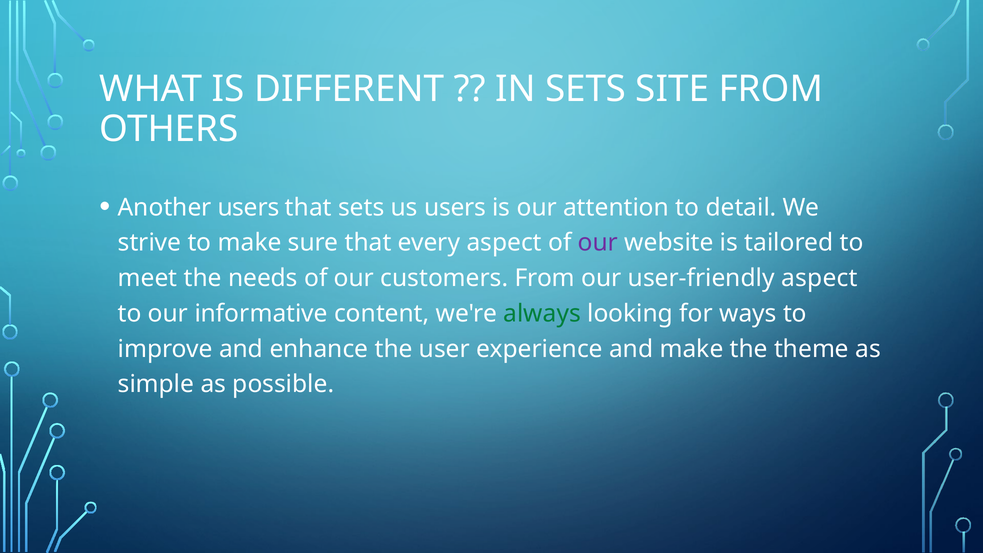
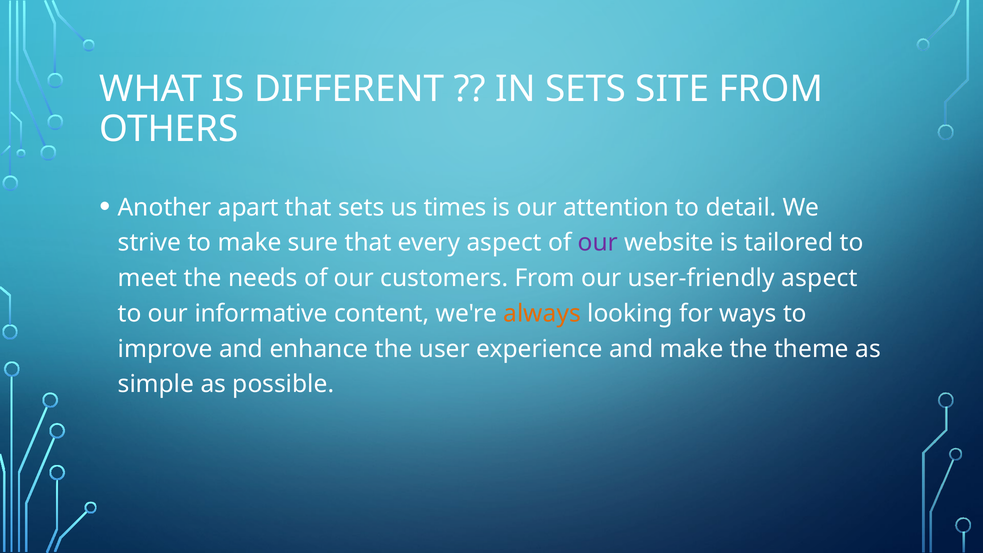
Another users: users -> apart
us users: users -> times
always colour: green -> orange
